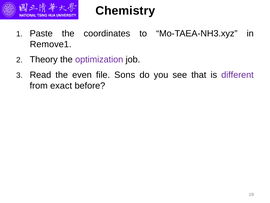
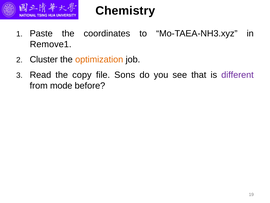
Theory: Theory -> Cluster
optimization colour: purple -> orange
even: even -> copy
exact: exact -> mode
